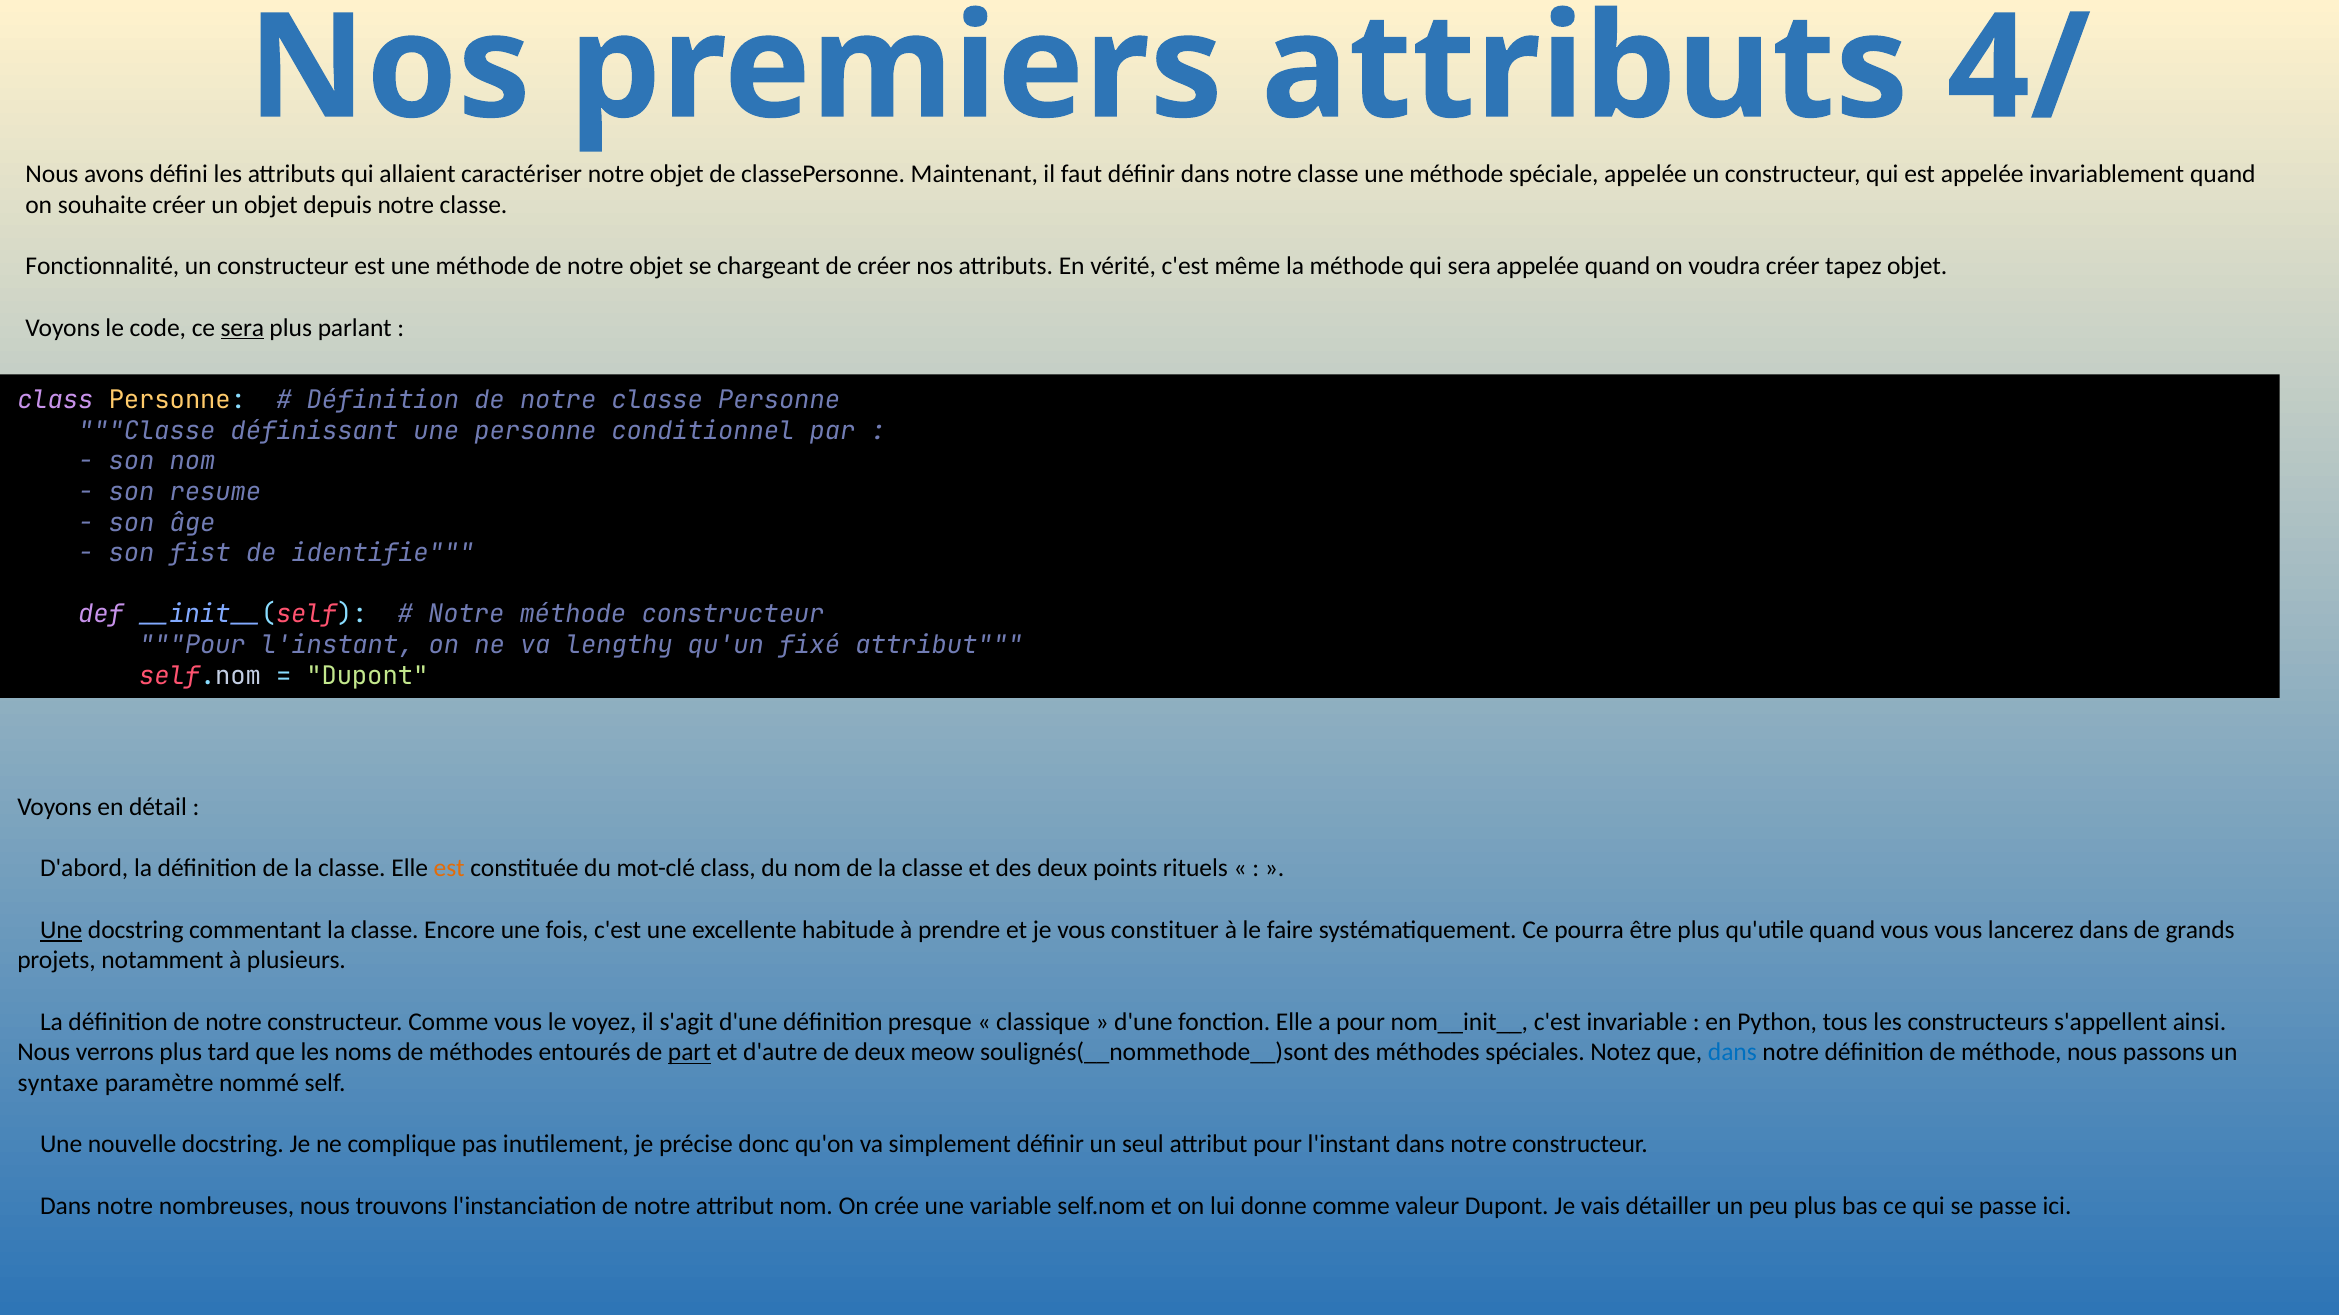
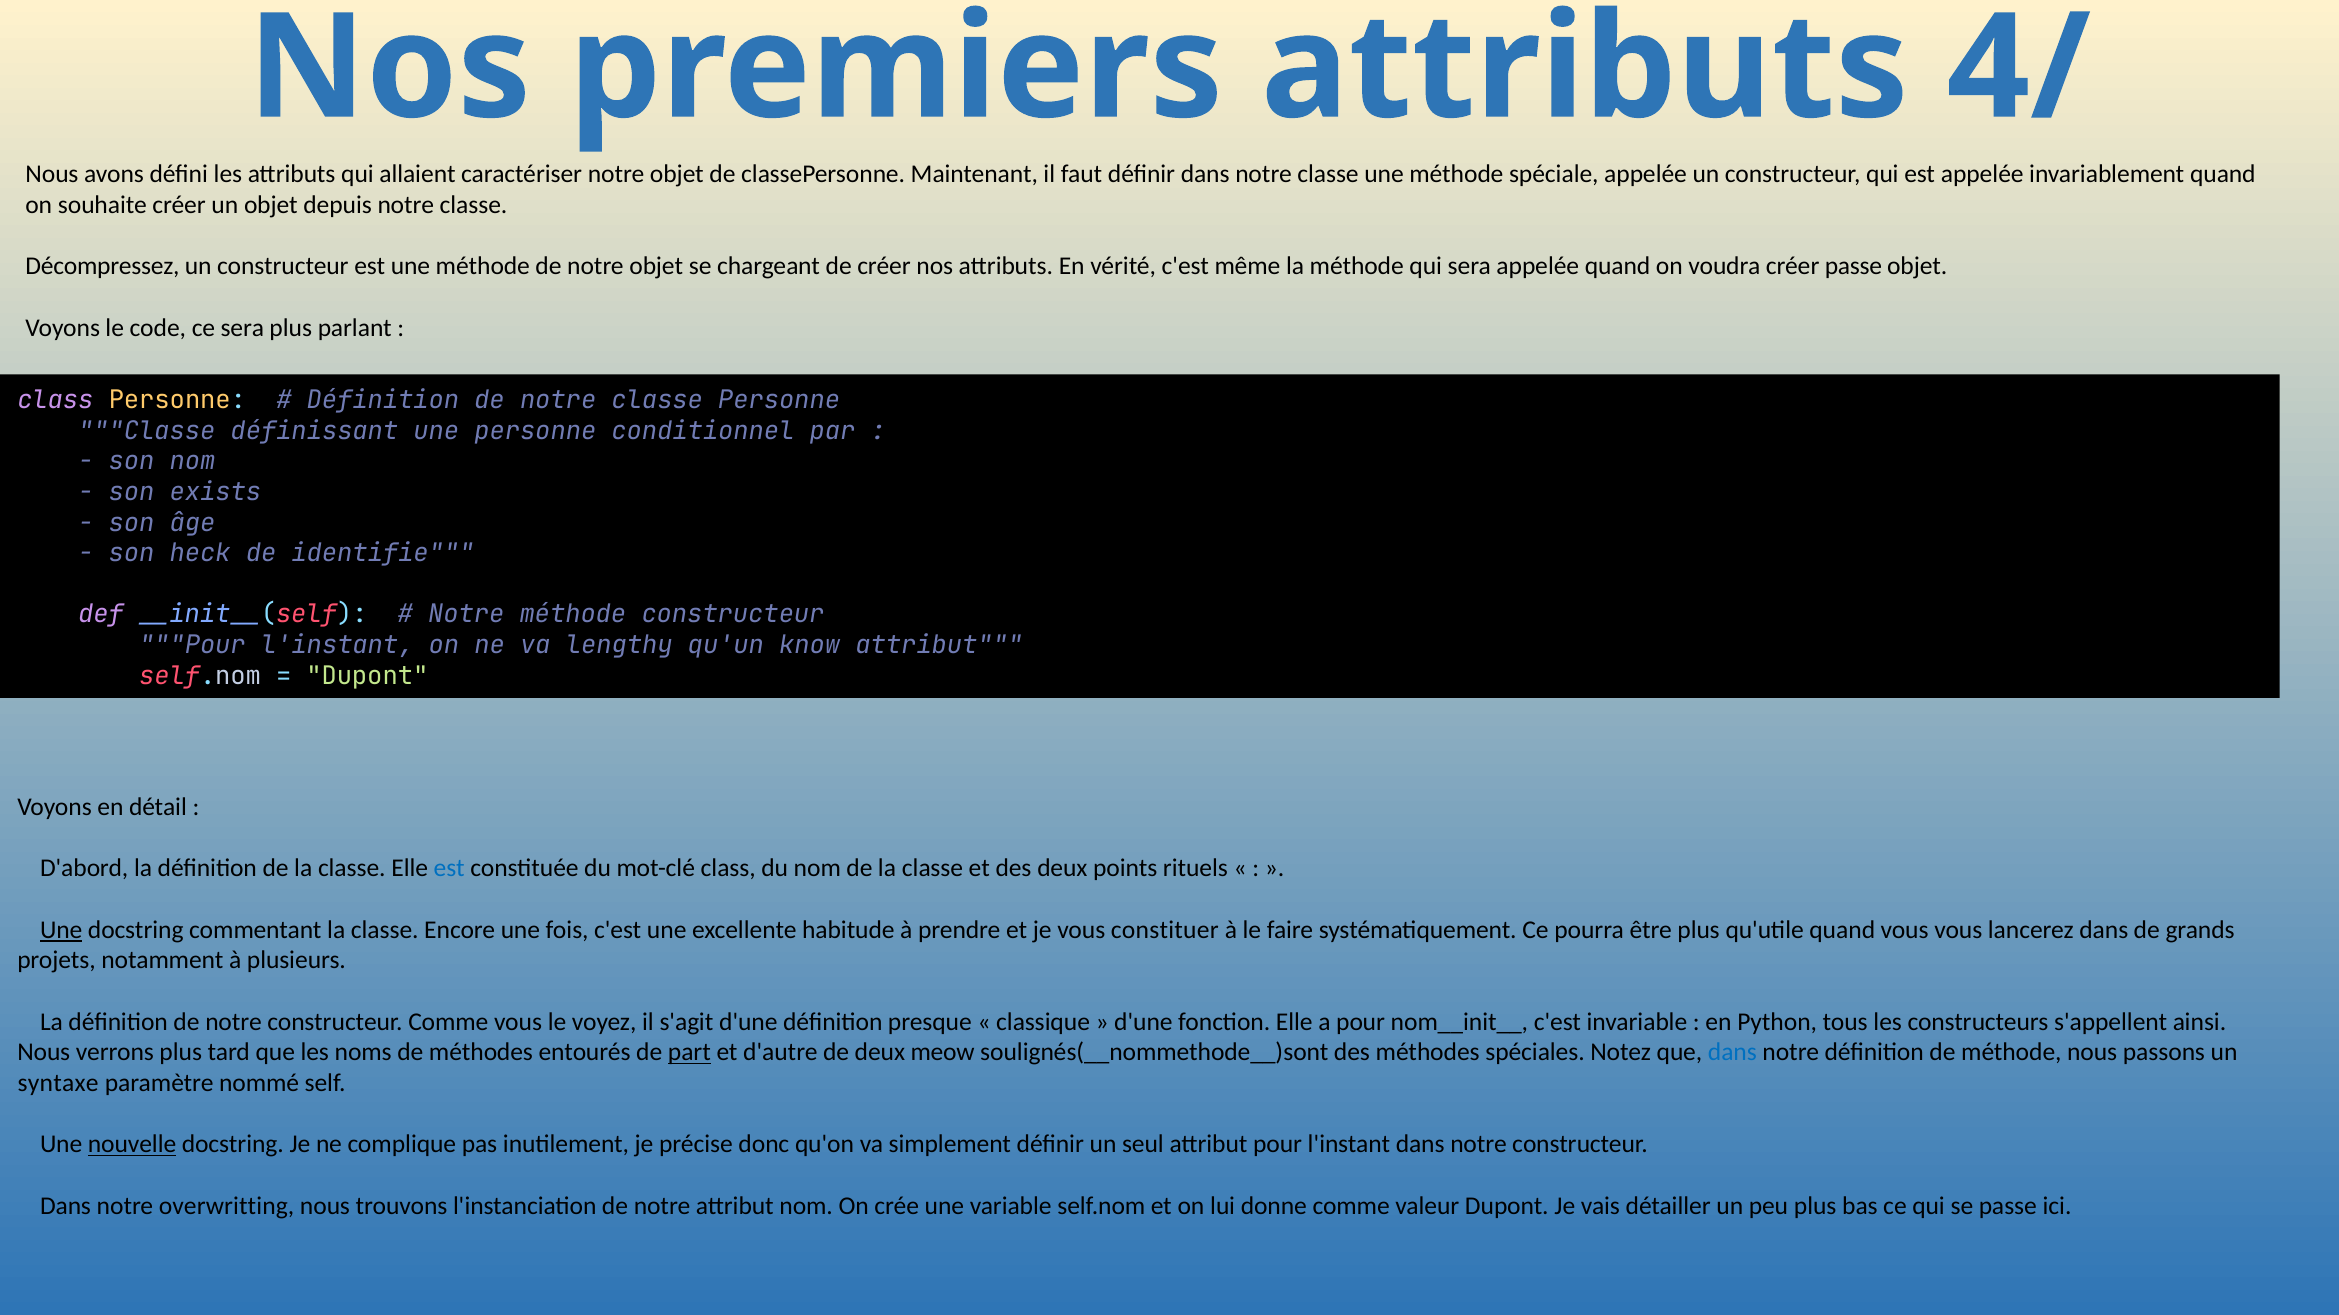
Fonctionnalité: Fonctionnalité -> Décompressez
créer tapez: tapez -> passe
sera at (242, 328) underline: present -> none
resume: resume -> exists
fist: fist -> heck
fixé: fixé -> know
est at (449, 869) colour: orange -> blue
nouvelle underline: none -> present
nombreuses: nombreuses -> overwritting
